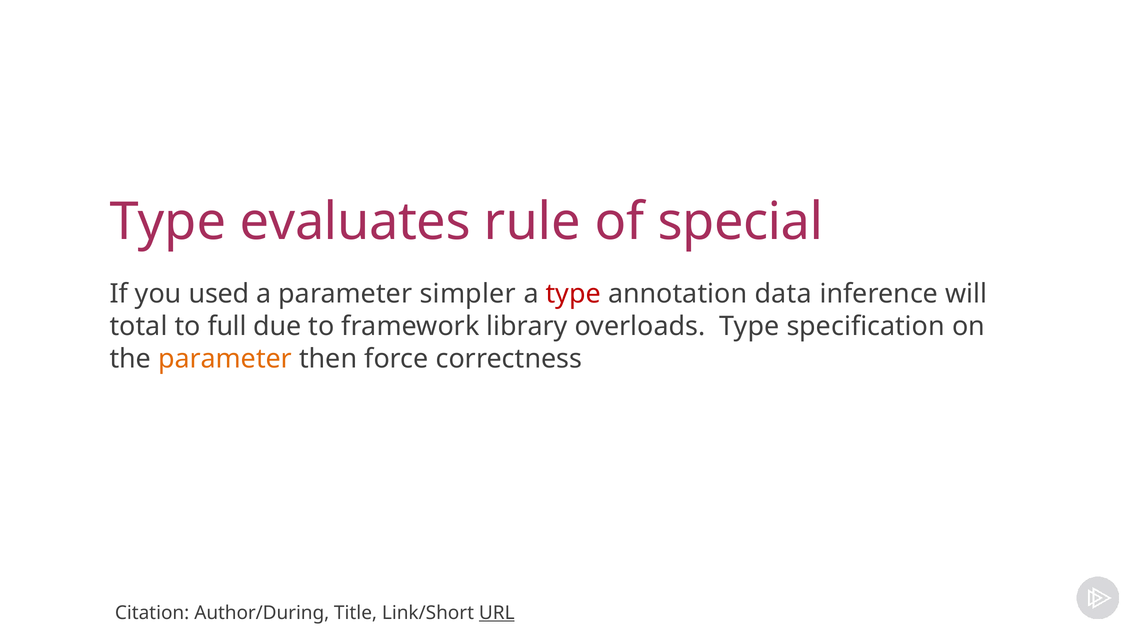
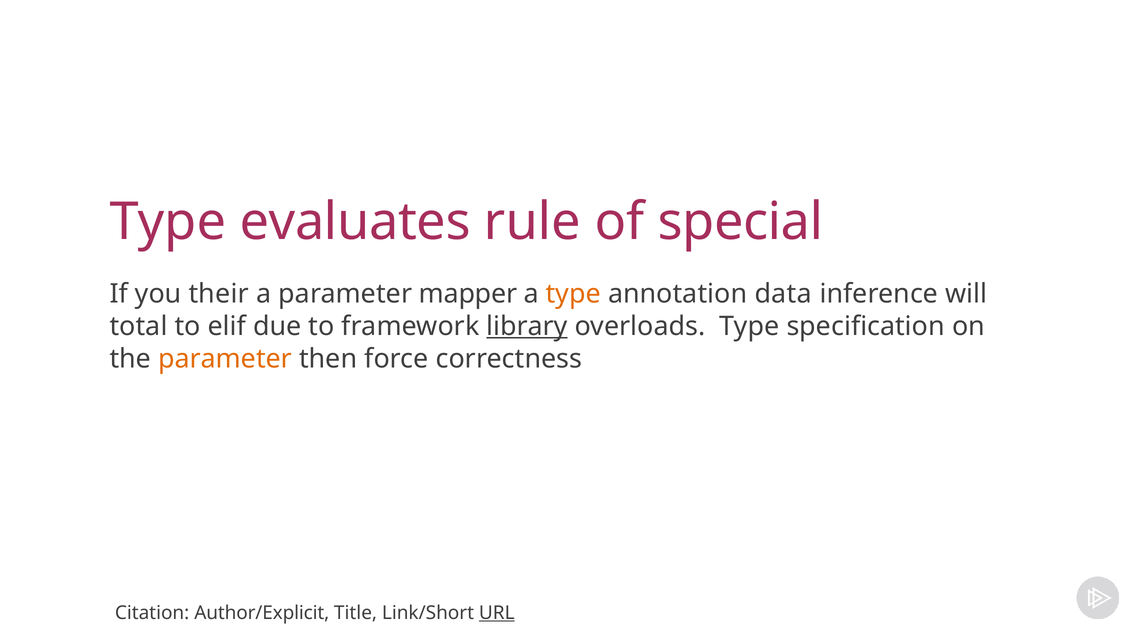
used: used -> their
simpler: simpler -> mapper
type at (573, 294) colour: red -> orange
full: full -> elif
library underline: none -> present
Author/During: Author/During -> Author/Explicit
